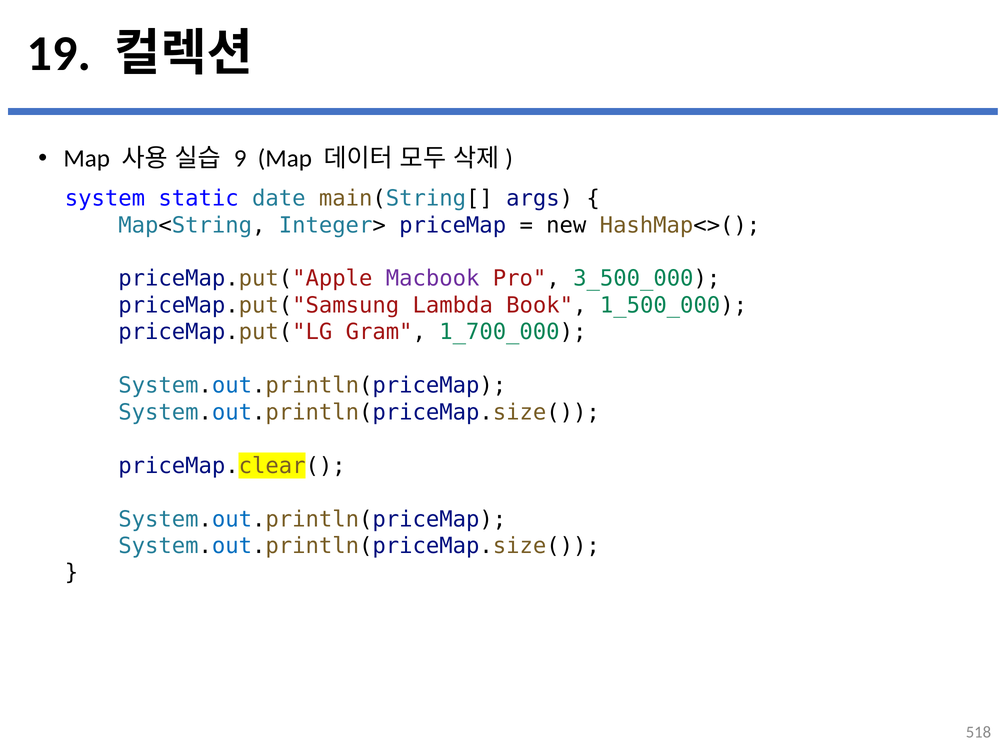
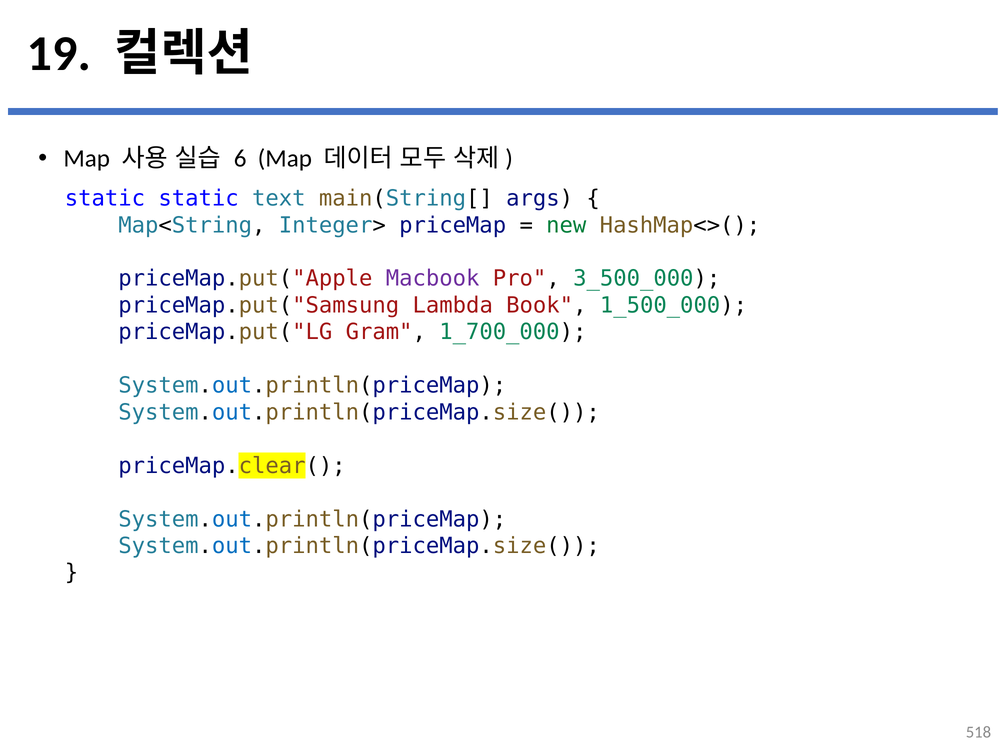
9: 9 -> 6
system at (105, 199): system -> static
date: date -> text
new colour: black -> green
